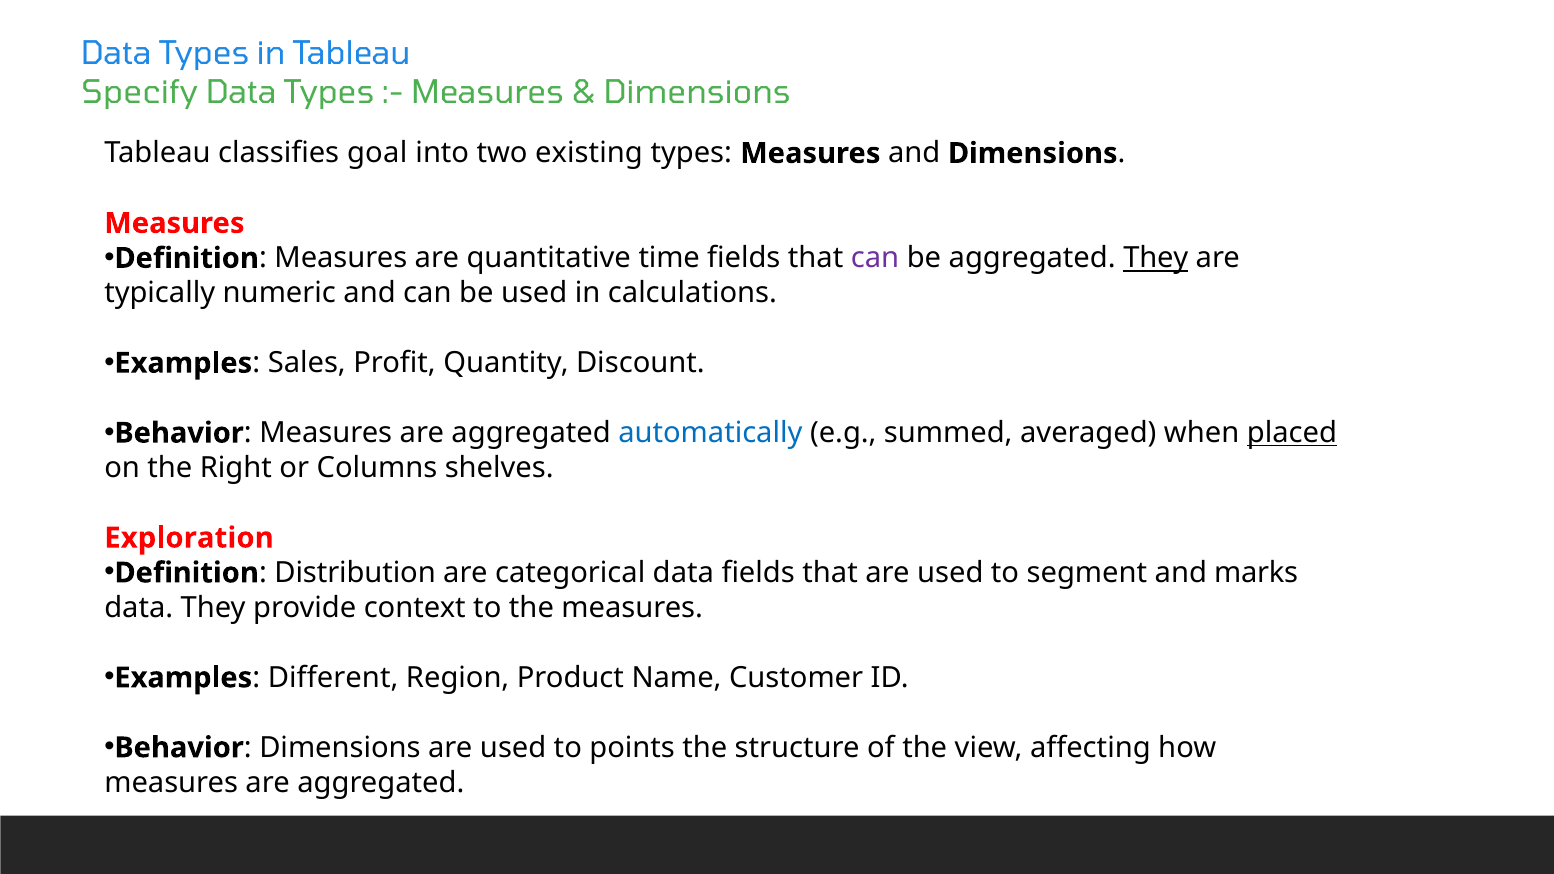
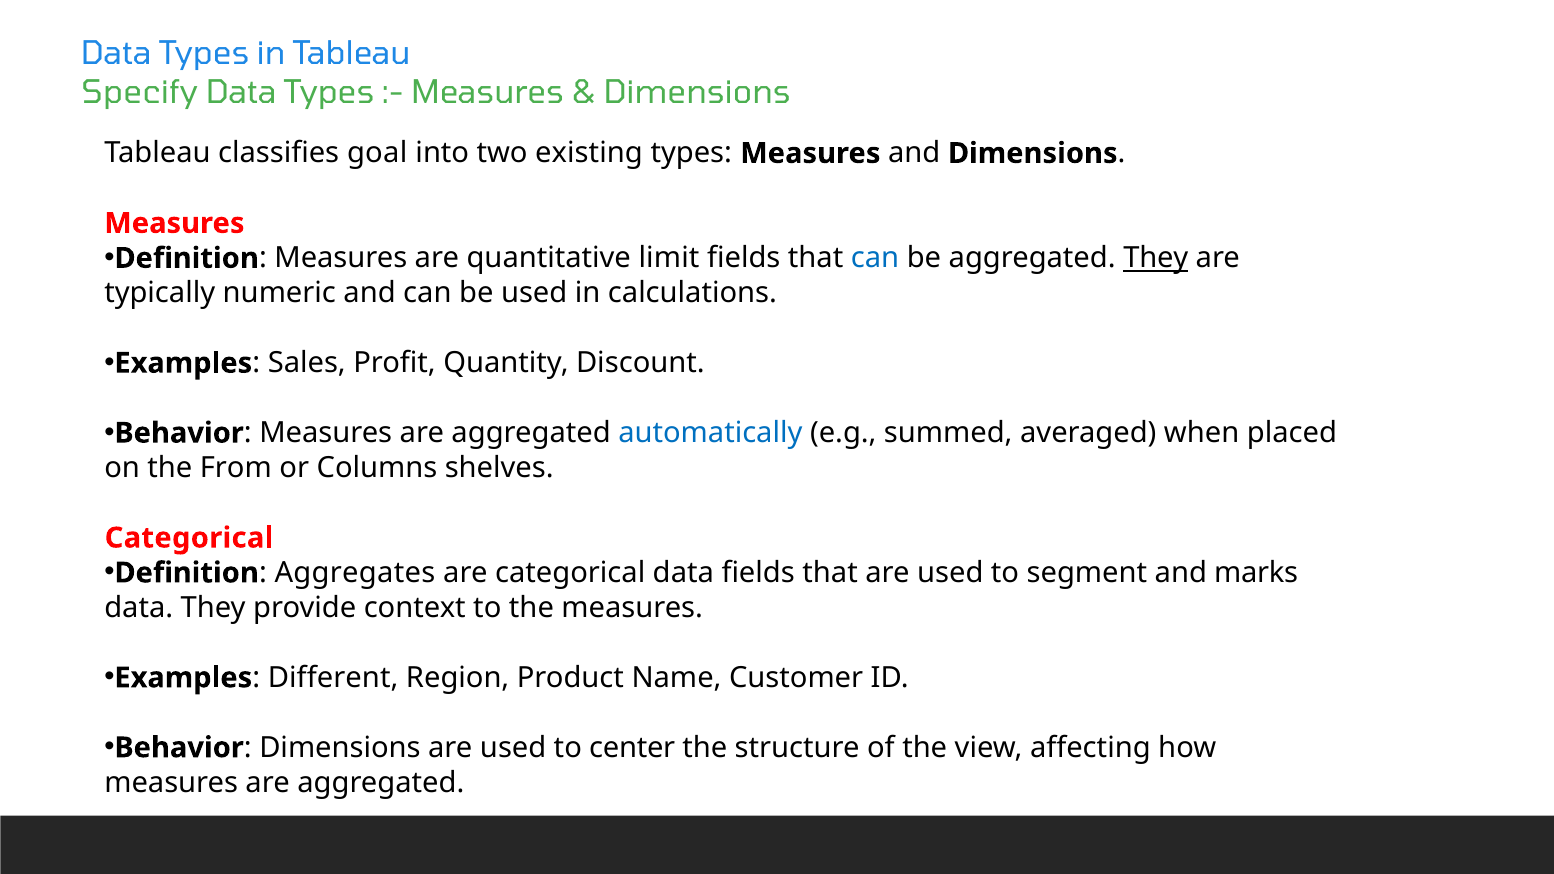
time: time -> limit
can at (875, 258) colour: purple -> blue
placed underline: present -> none
Right: Right -> From
Exploration at (189, 538): Exploration -> Categorical
Distribution: Distribution -> Aggregates
points: points -> center
